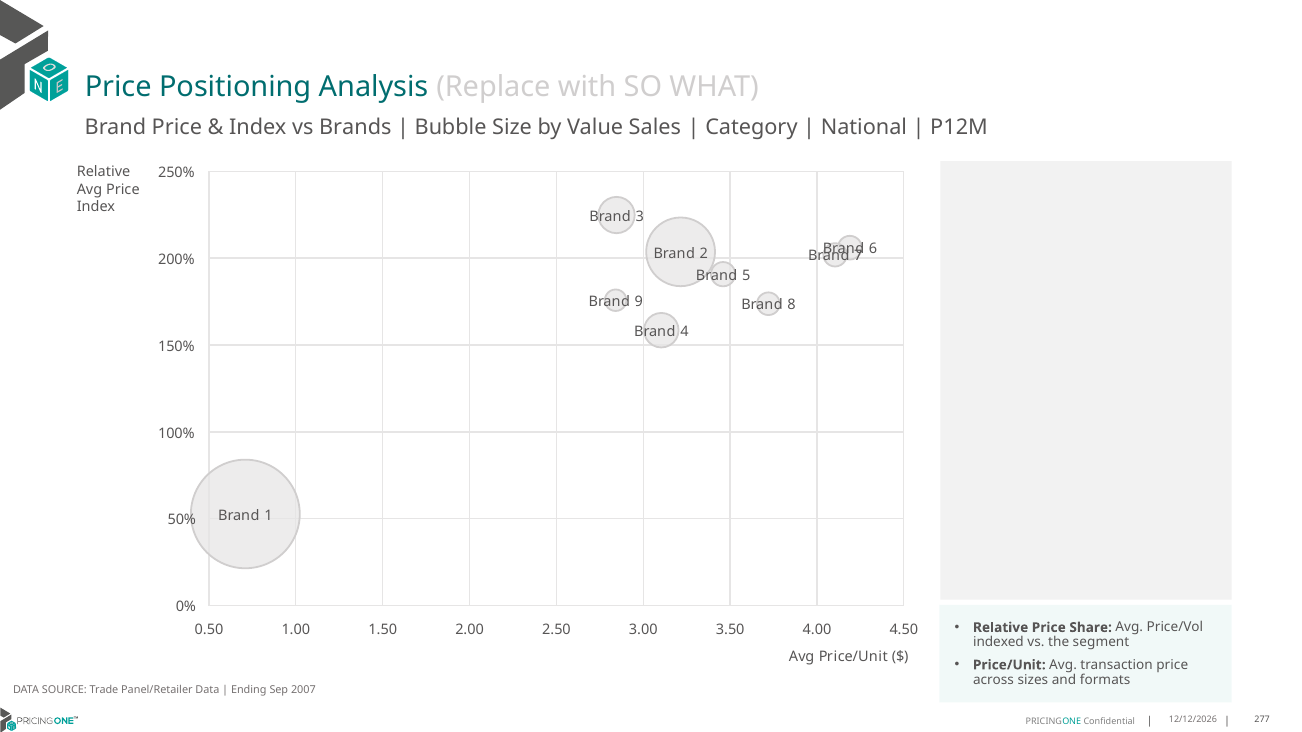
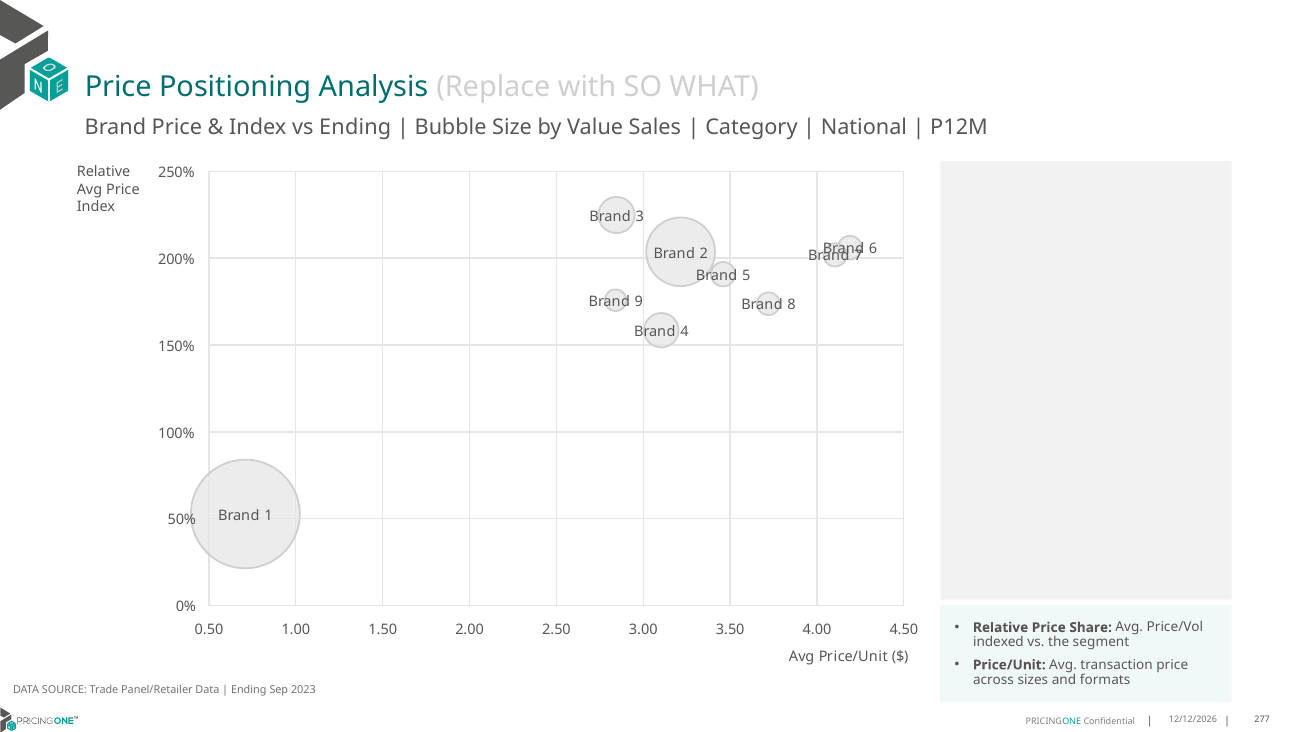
vs Brands: Brands -> Ending
2007: 2007 -> 2023
